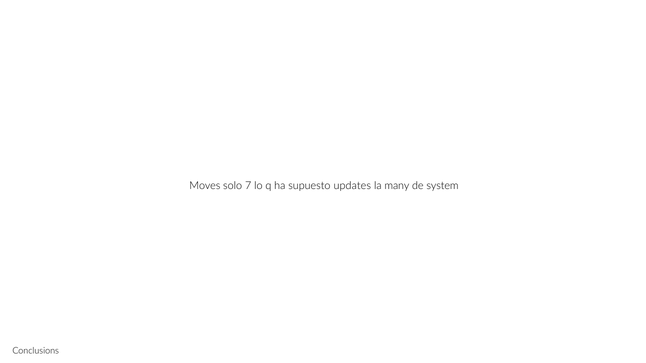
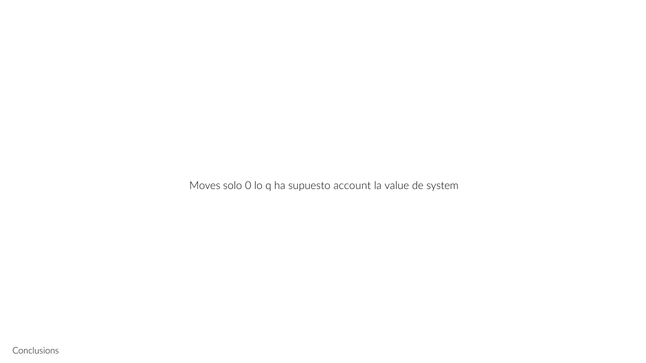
7: 7 -> 0
updates: updates -> account
many: many -> value
